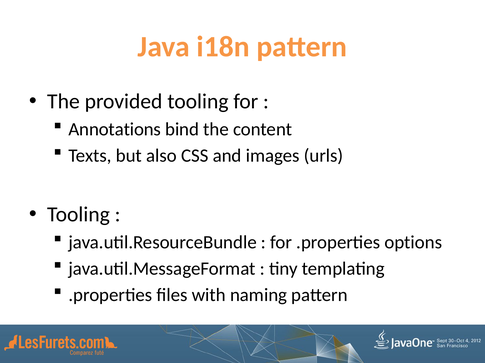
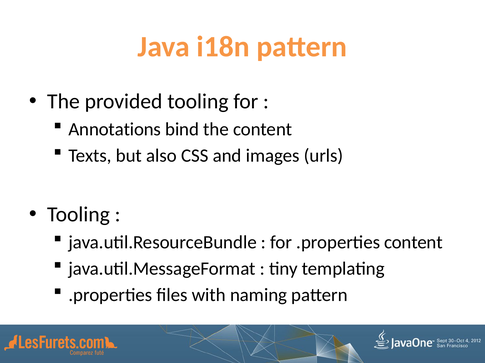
.properties options: options -> content
